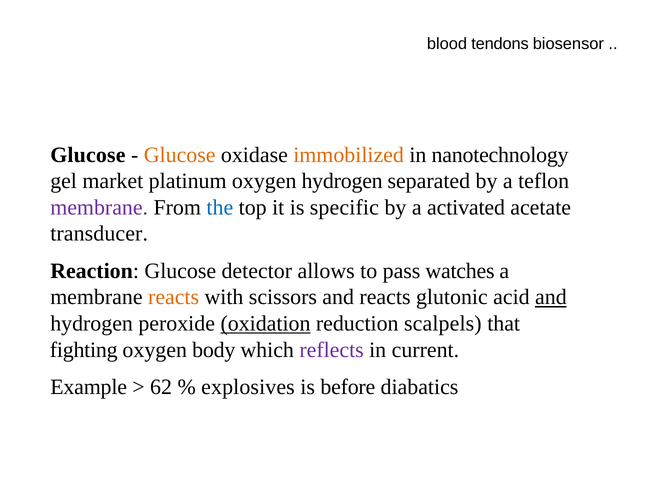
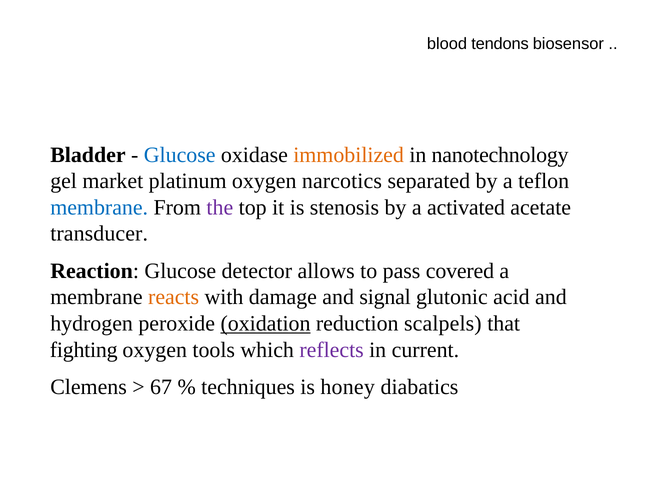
Glucose at (88, 155): Glucose -> Bladder
Glucose at (180, 155) colour: orange -> blue
oxygen hydrogen: hydrogen -> narcotics
membrane at (99, 207) colour: purple -> blue
the colour: blue -> purple
specific: specific -> stenosis
watches: watches -> covered
scissors: scissors -> damage
and reacts: reacts -> signal
and at (551, 297) underline: present -> none
body: body -> tools
Example: Example -> Clemens
62: 62 -> 67
explosives: explosives -> techniques
before: before -> honey
